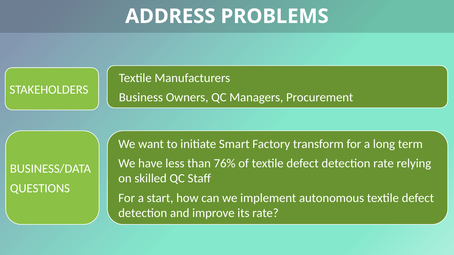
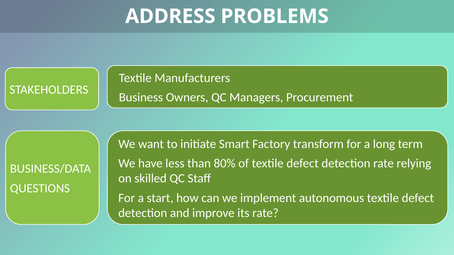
76%: 76% -> 80%
